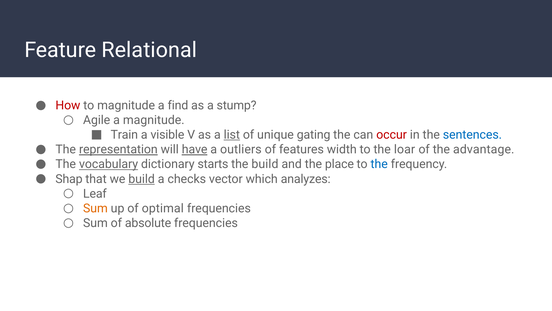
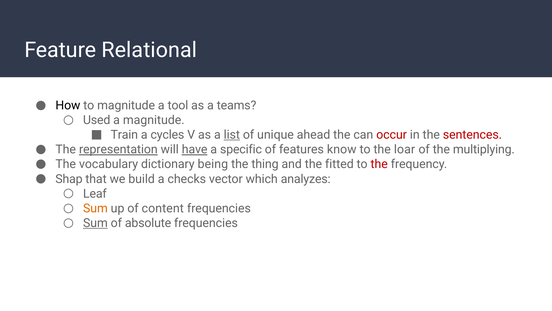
How colour: red -> black
find: find -> tool
stump: stump -> teams
Agile: Agile -> Used
visible: visible -> cycles
gating: gating -> ahead
sentences colour: blue -> red
outliers: outliers -> specific
width: width -> know
advantage: advantage -> multiplying
vocabulary underline: present -> none
starts: starts -> being
the build: build -> thing
place: place -> fitted
the at (379, 164) colour: blue -> red
build at (142, 179) underline: present -> none
optimal: optimal -> content
Sum at (95, 223) underline: none -> present
